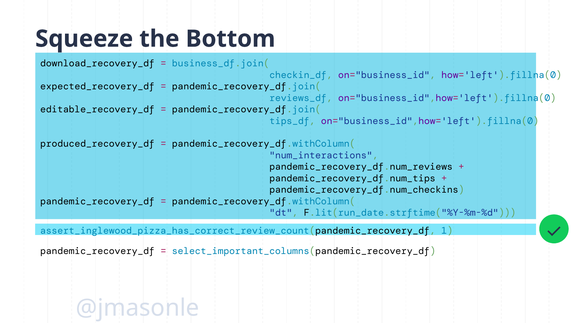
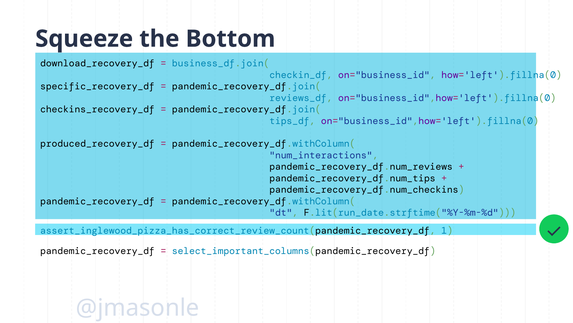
expected_recovery_df: expected_recovery_df -> specific_recovery_df
editable_recovery_df: editable_recovery_df -> checkins_recovery_df
